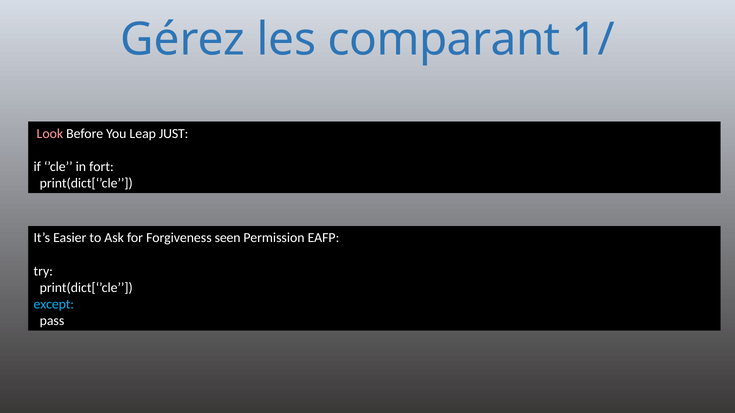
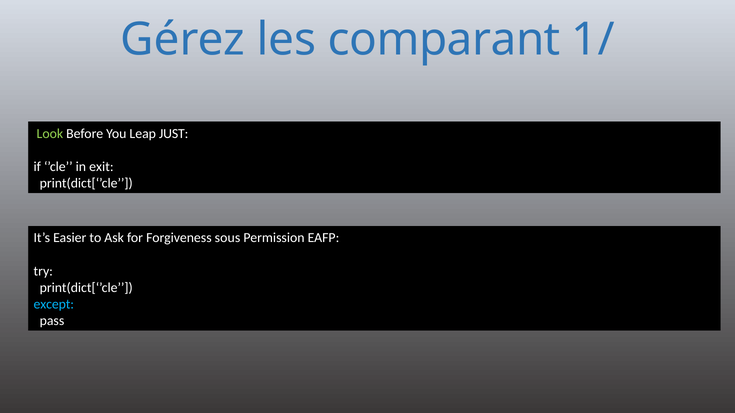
Look colour: pink -> light green
fort: fort -> exit
seen: seen -> sous
